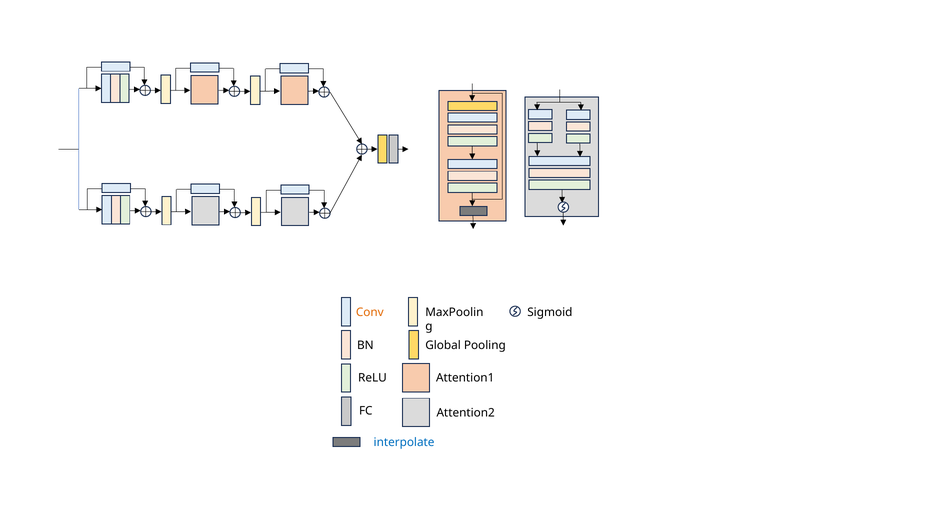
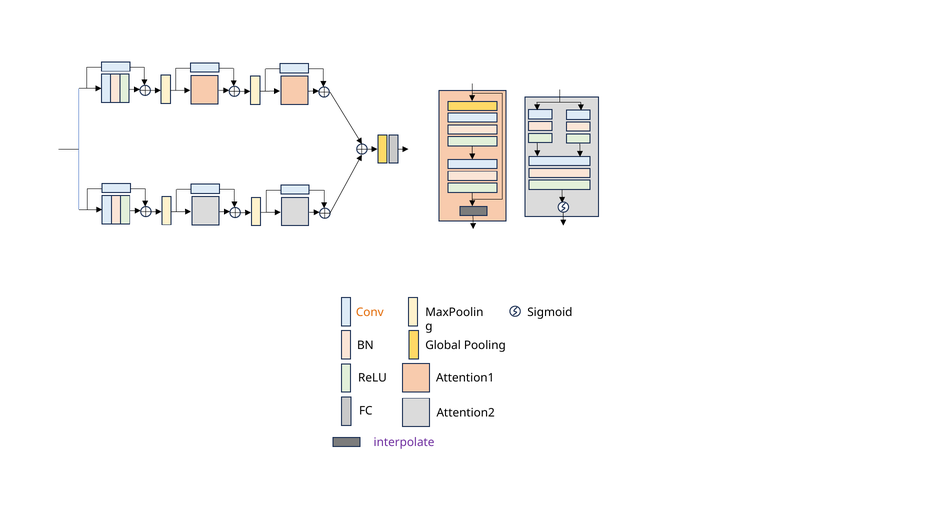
interpolate colour: blue -> purple
